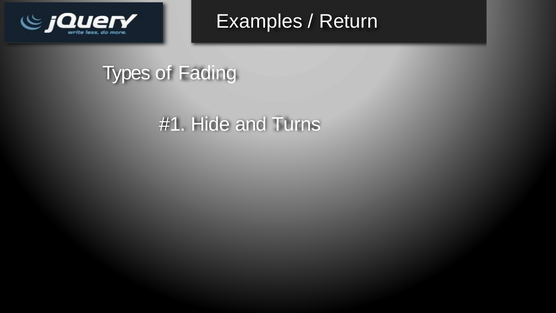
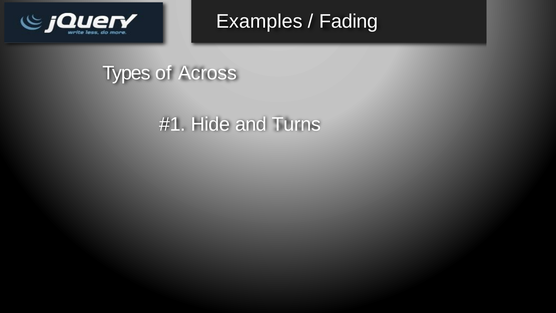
Return: Return -> Fading
Fading: Fading -> Across
